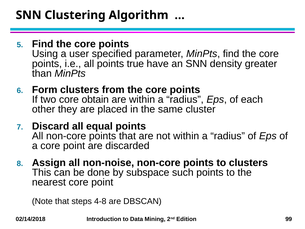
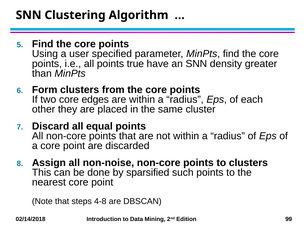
obtain: obtain -> edges
subspace: subspace -> sparsified
